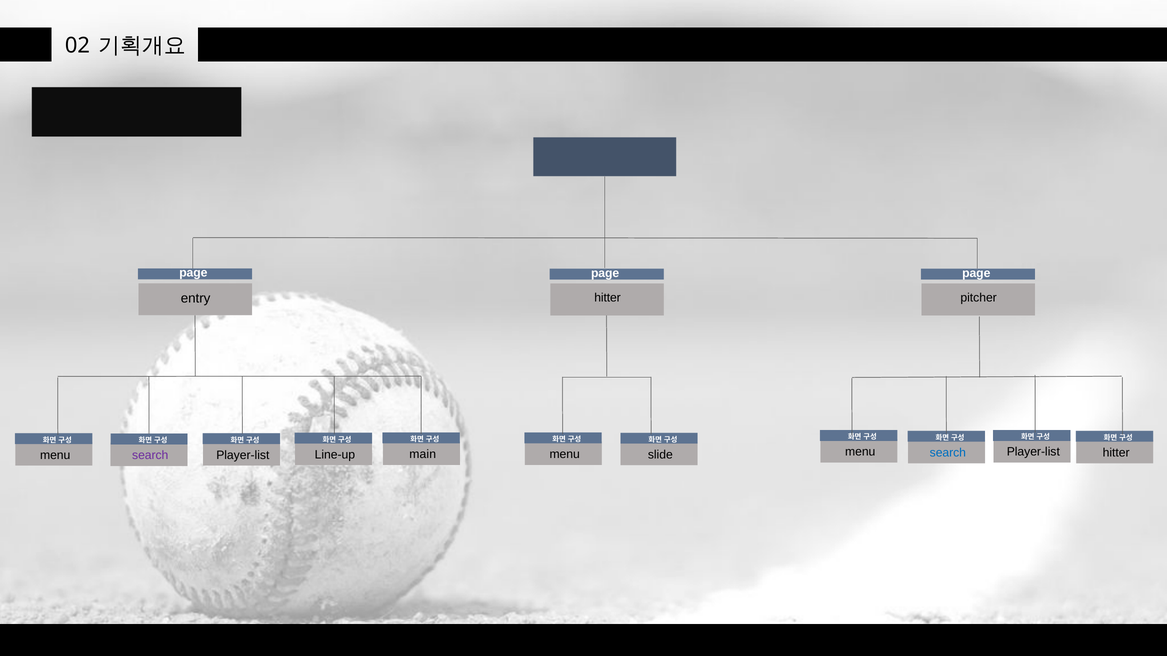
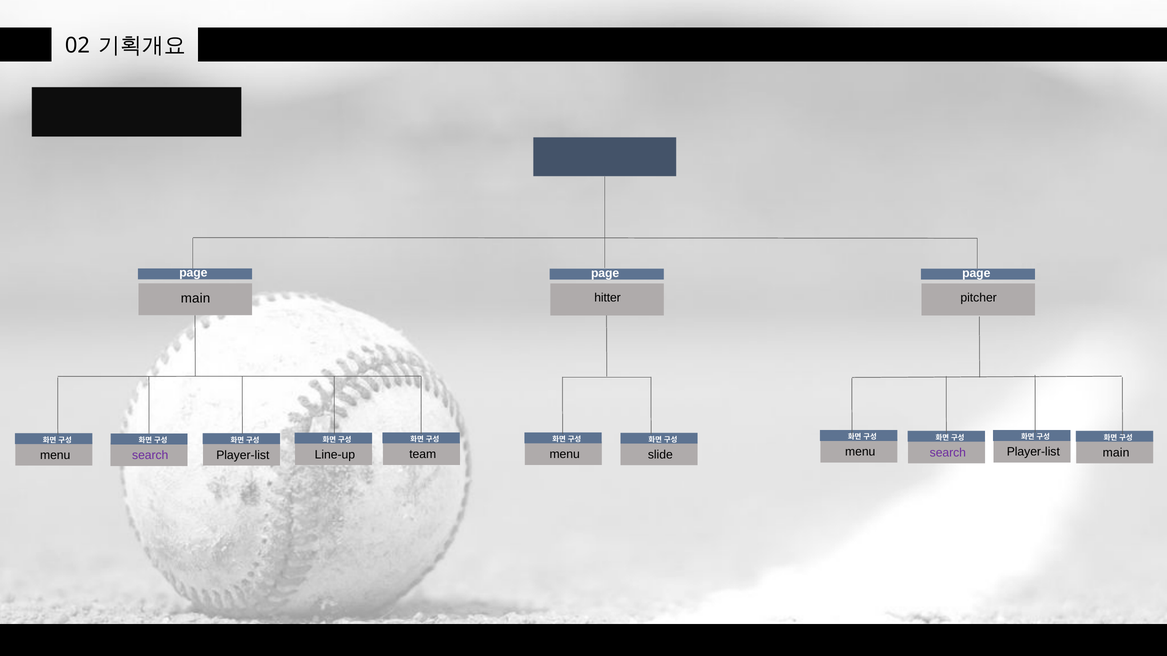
entry at (196, 299): entry -> main
search at (948, 453) colour: blue -> purple
hitter at (1116, 453): hitter -> main
main: main -> team
